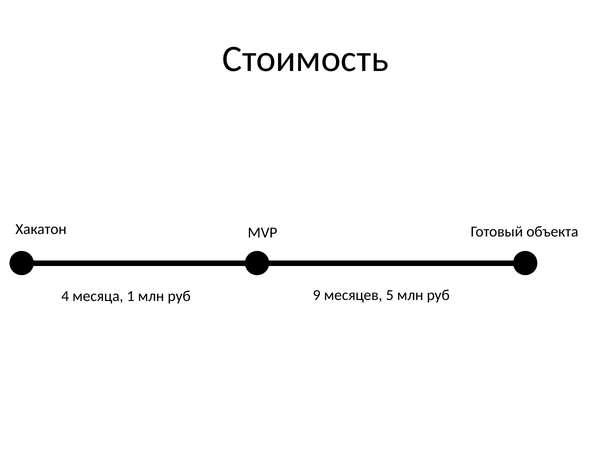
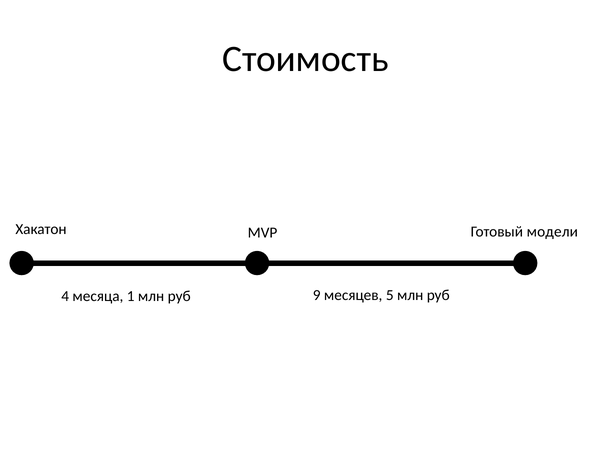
объекта: объекта -> модели
